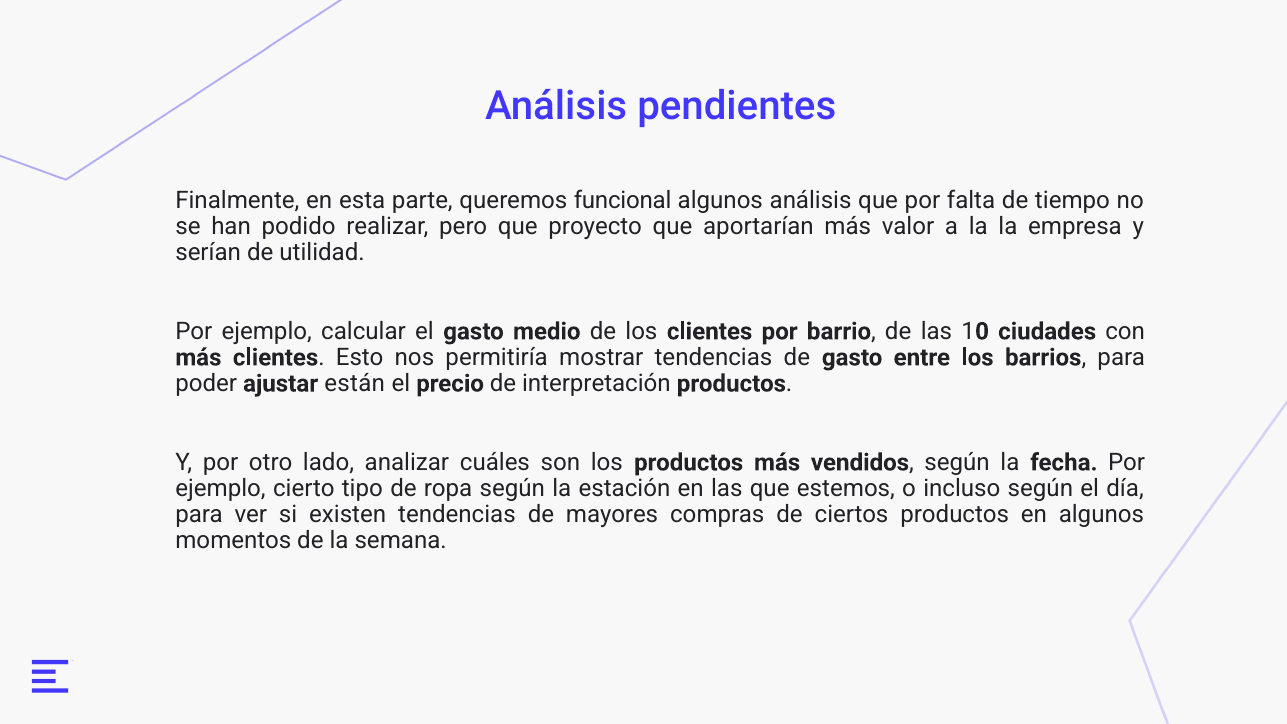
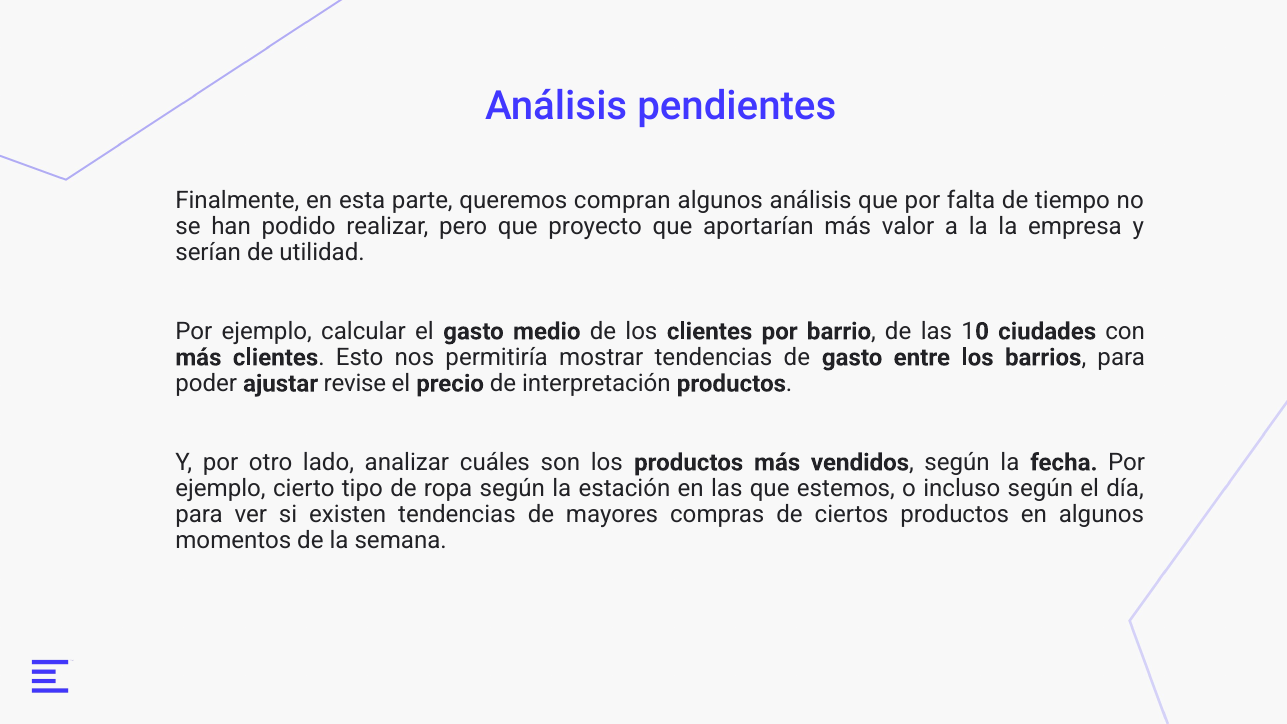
funcional: funcional -> compran
están: están -> revise
